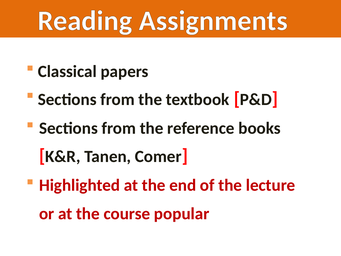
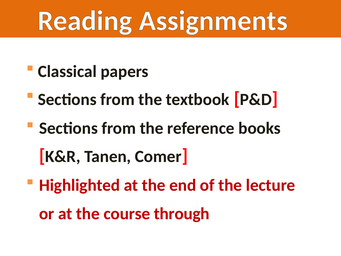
popular: popular -> through
